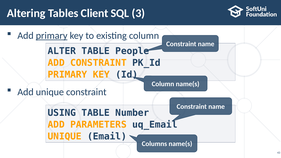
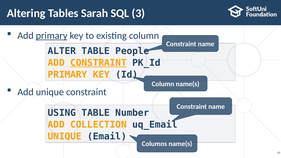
Client: Client -> Sarah
CONSTRAINT at (98, 63) underline: none -> present
PARAMETERS: PARAMETERS -> COLLECTION
